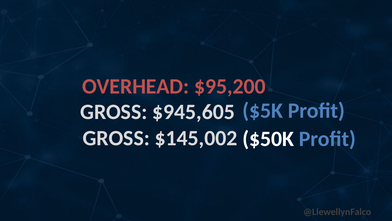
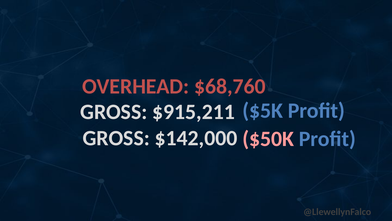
$95,200: $95,200 -> $68,760
$945,605: $945,605 -> $915,211
$145,002: $145,002 -> $142,000
$50K colour: white -> pink
